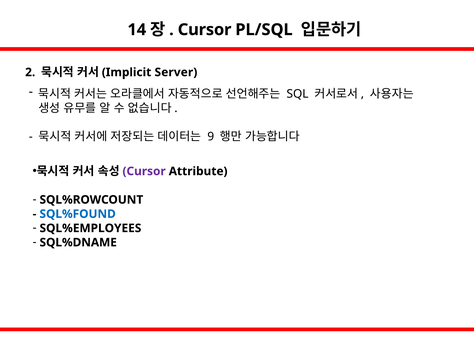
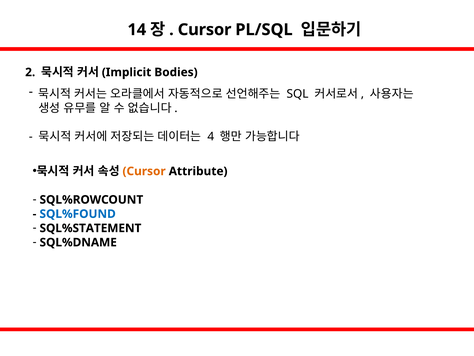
Server: Server -> Bodies
9: 9 -> 4
Cursor at (144, 171) colour: purple -> orange
SQL%EMPLOYEES: SQL%EMPLOYEES -> SQL%STATEMENT
